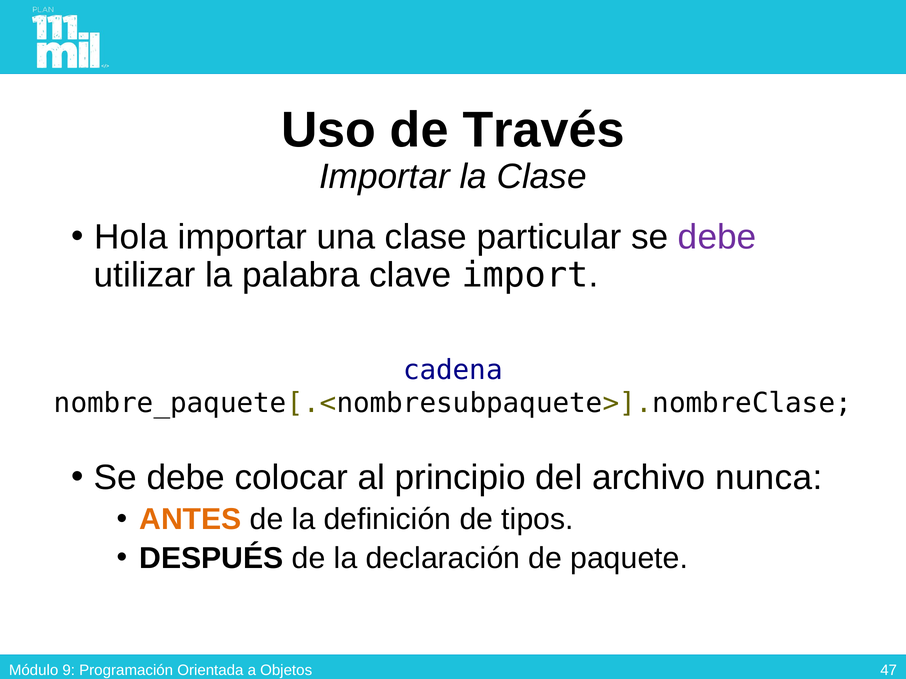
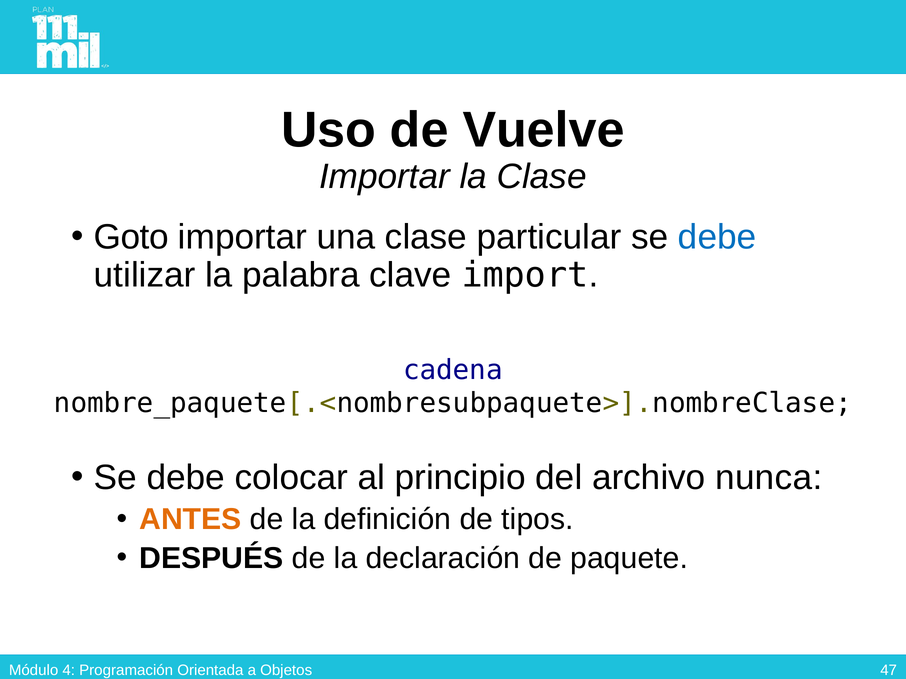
Través: Través -> Vuelve
Hola: Hola -> Goto
debe at (717, 237) colour: purple -> blue
9: 9 -> 4
